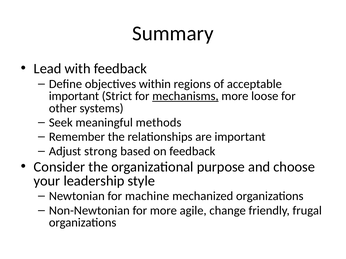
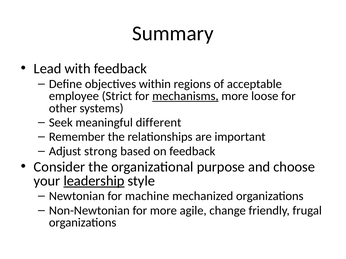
important at (74, 96): important -> employee
methods: methods -> different
leadership underline: none -> present
